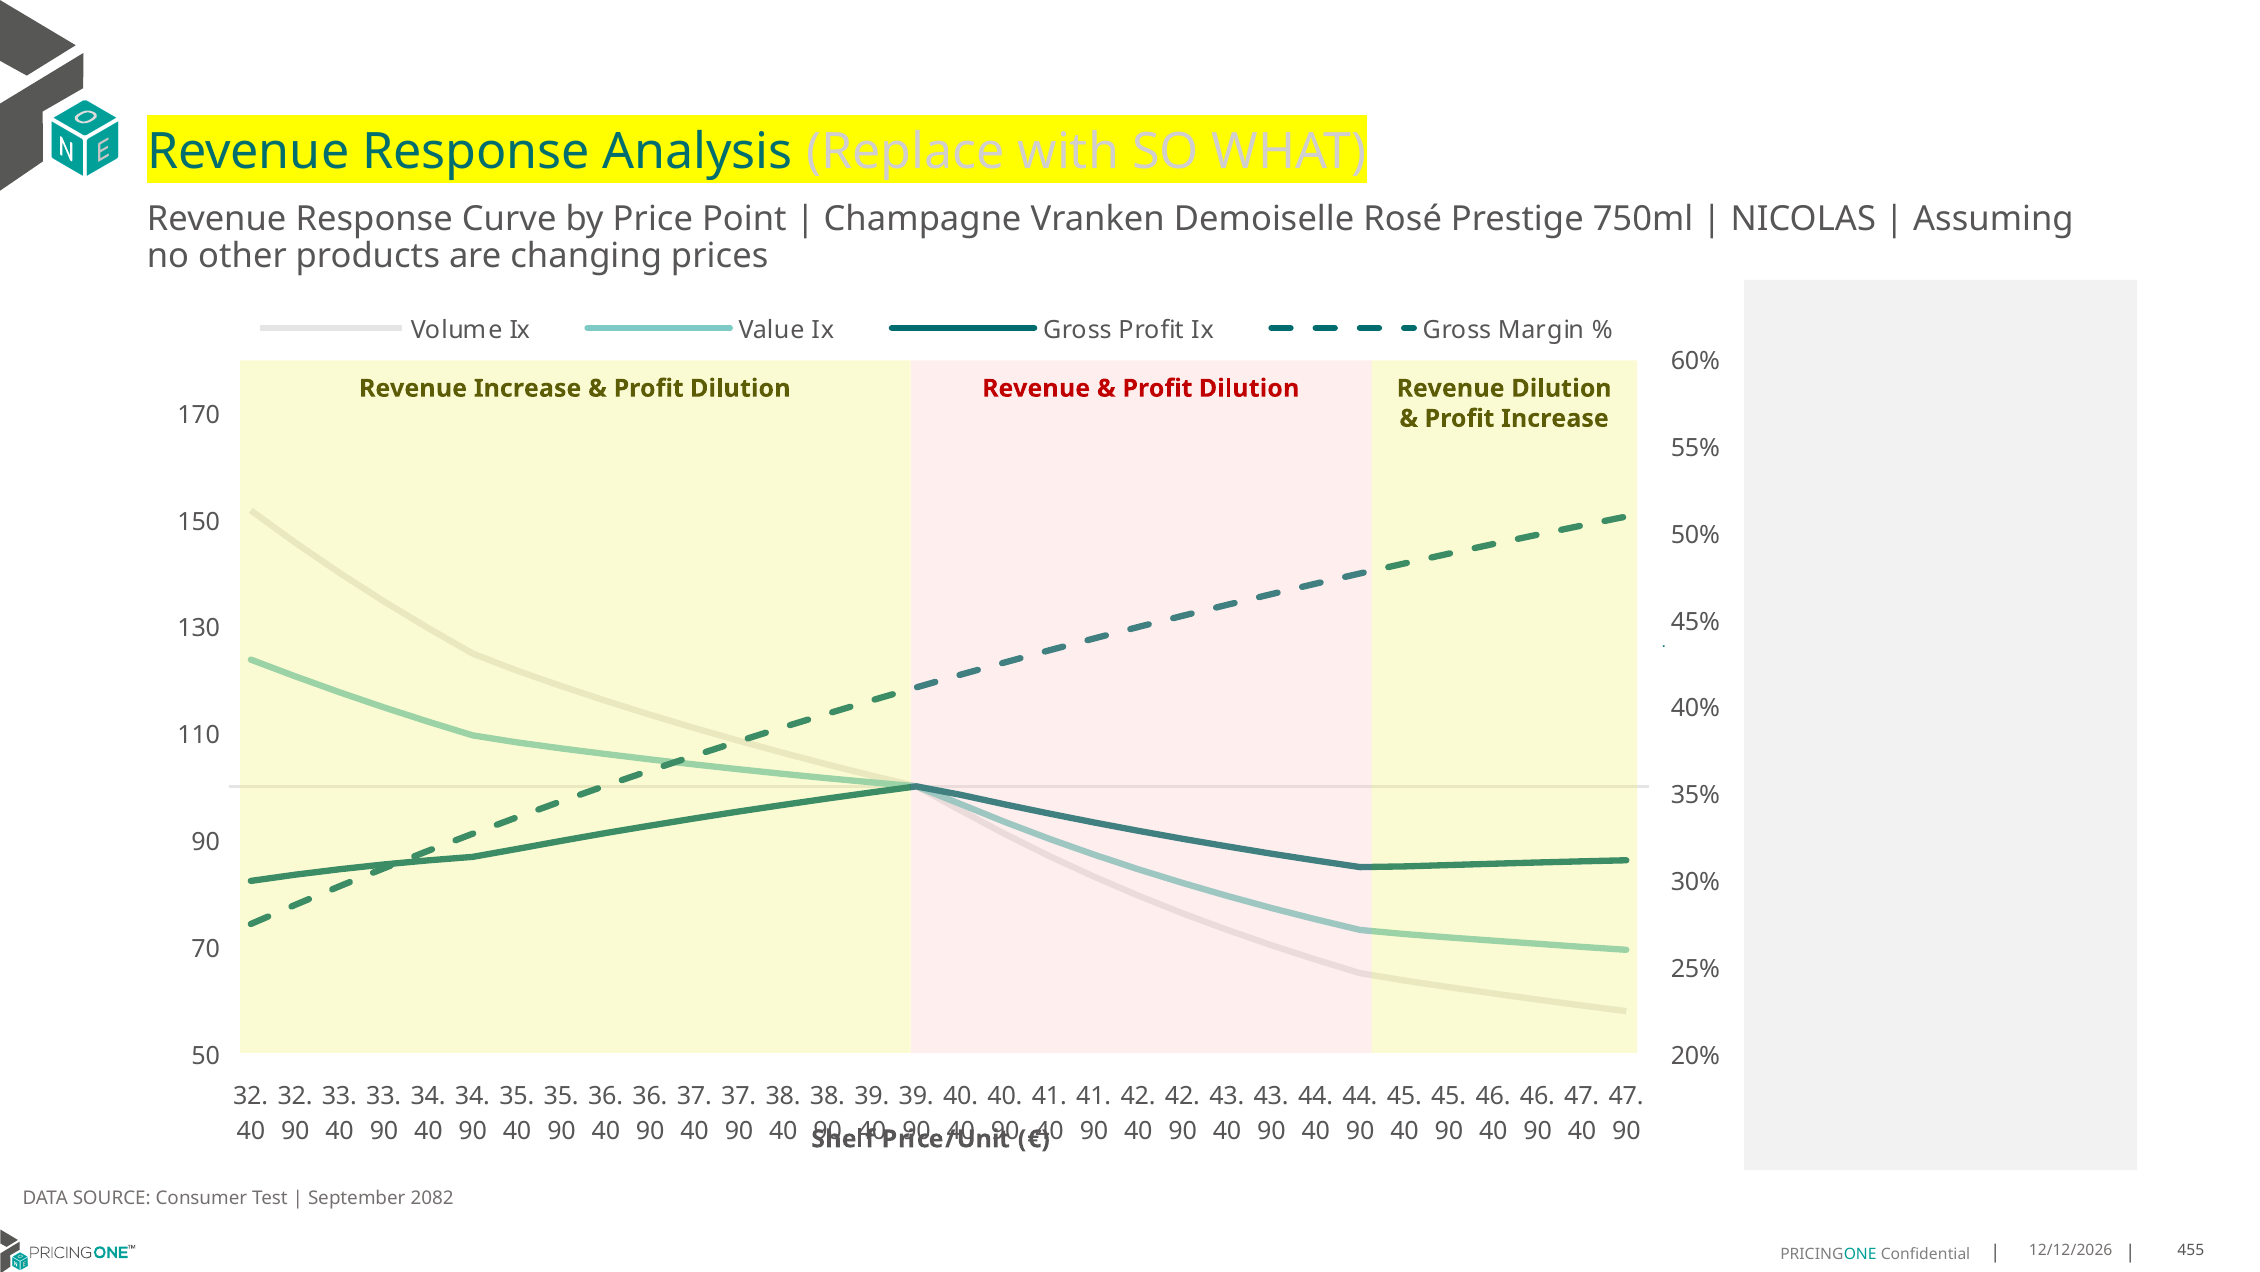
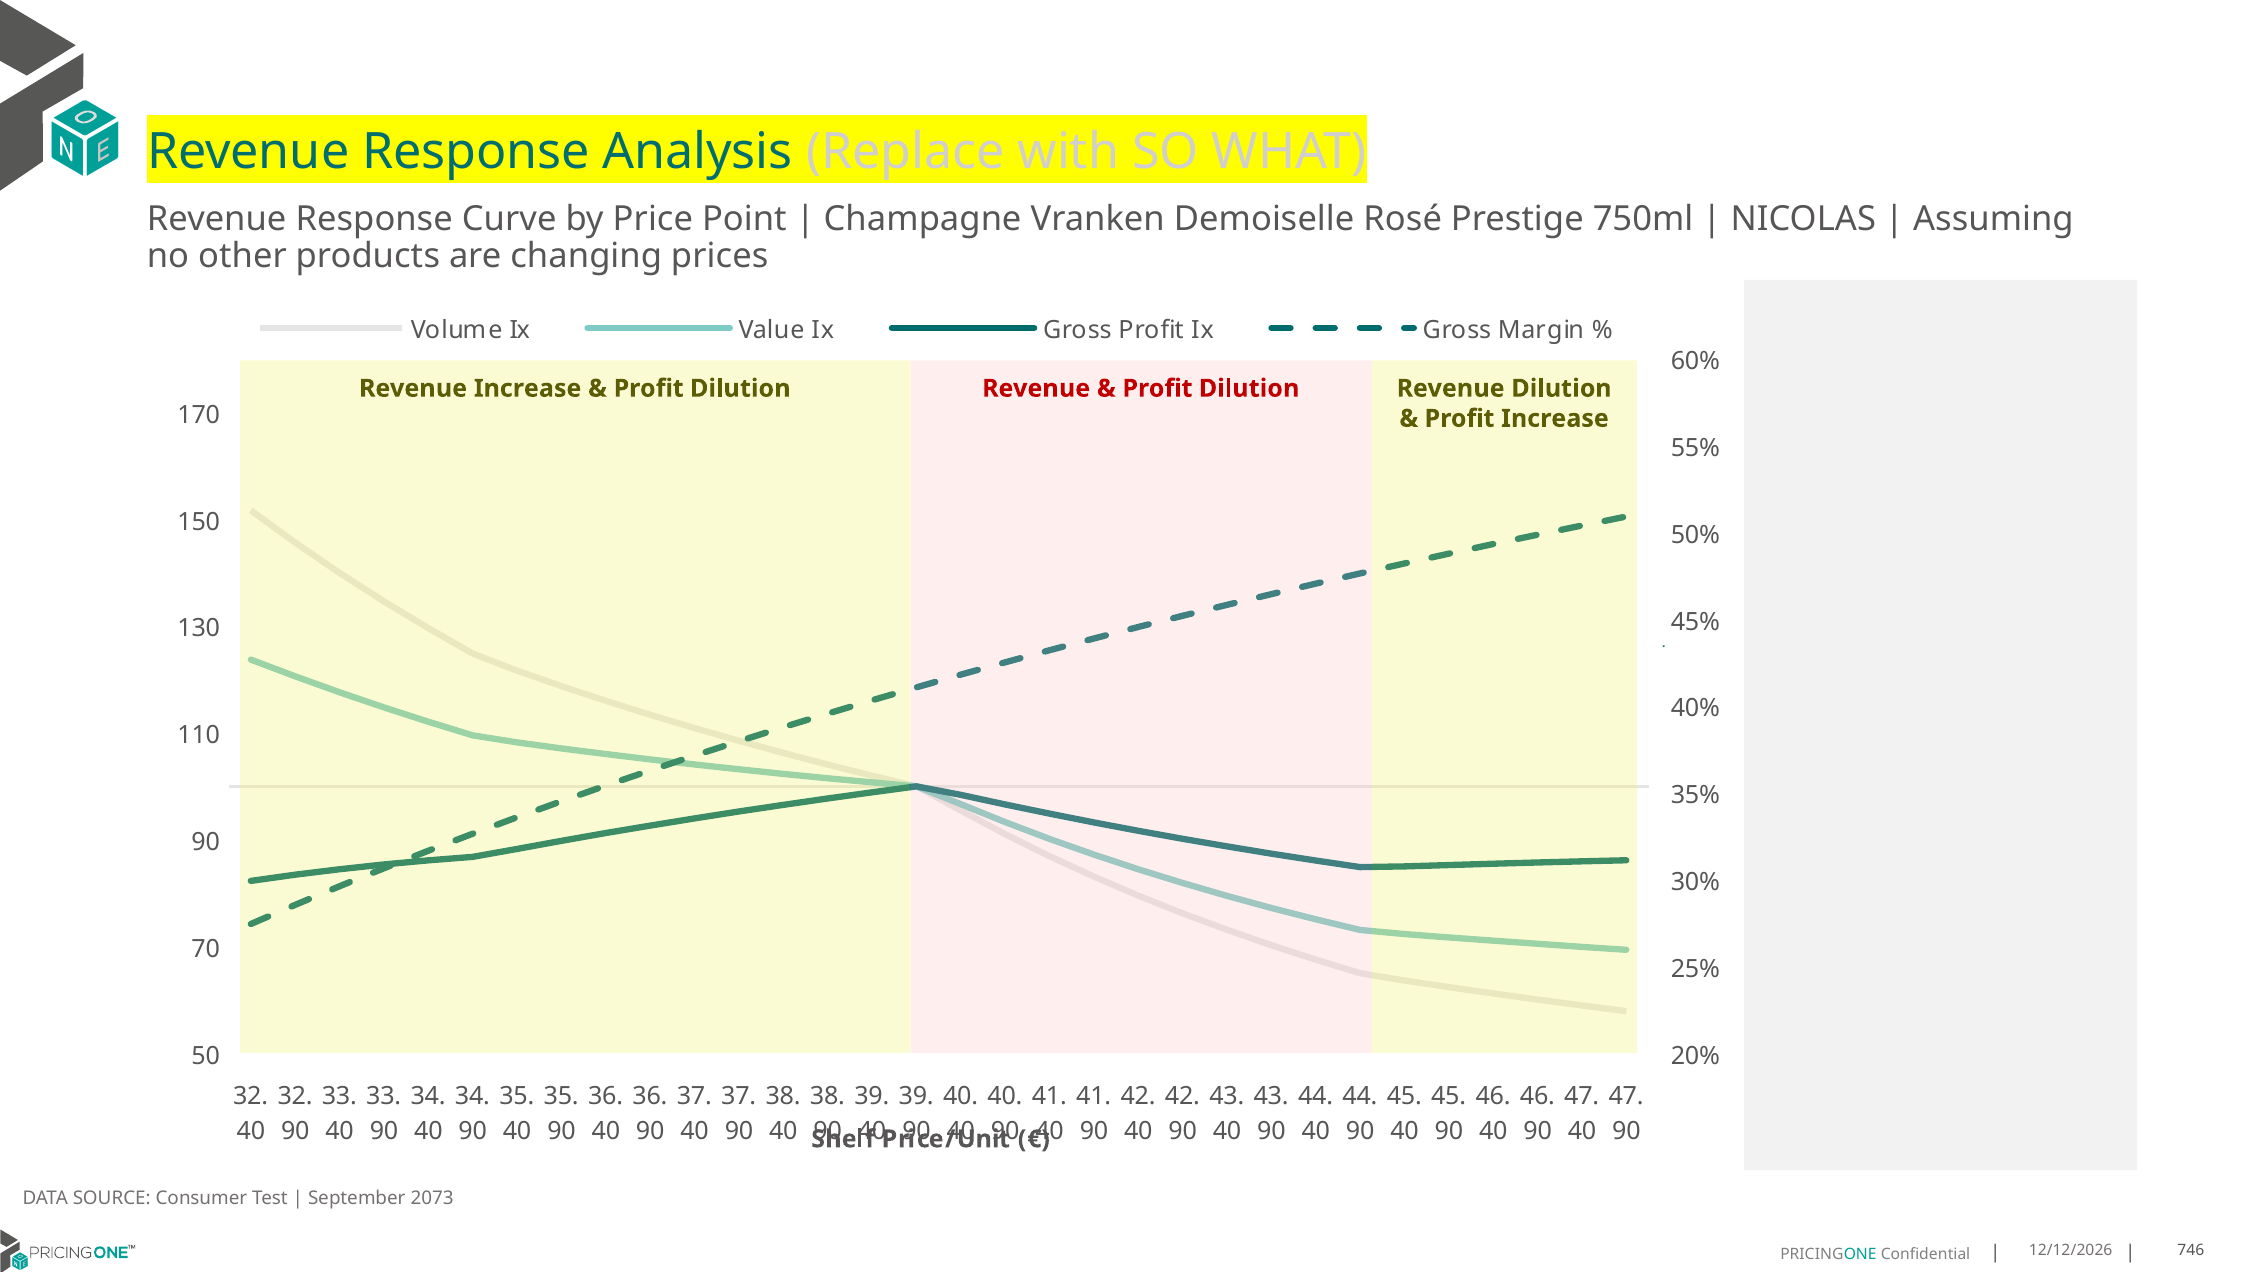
2082: 2082 -> 2073
455: 455 -> 746
